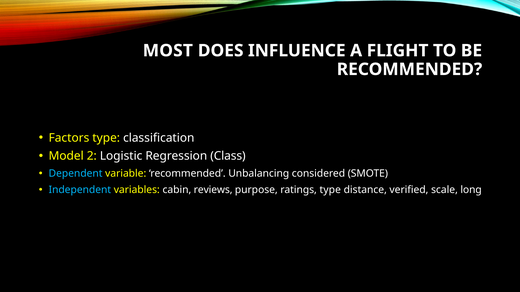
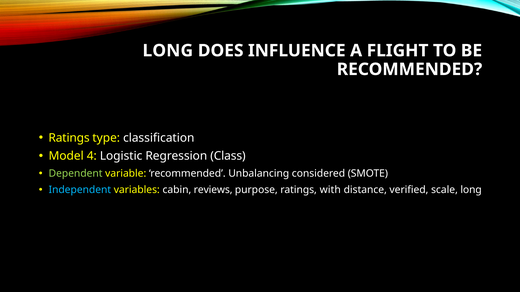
MOST at (168, 51): MOST -> LONG
Factors at (69, 138): Factors -> Ratings
2: 2 -> 4
Dependent colour: light blue -> light green
ratings type: type -> with
